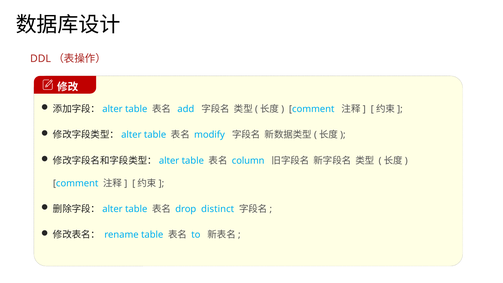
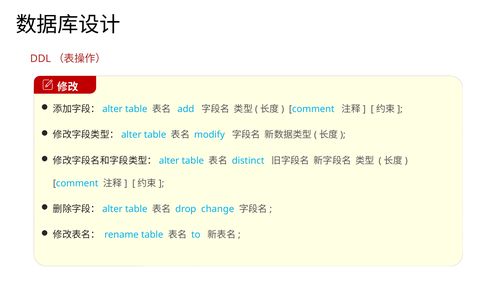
column: column -> distinct
distinct: distinct -> change
